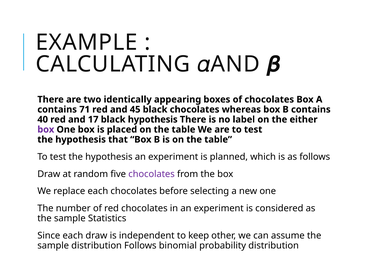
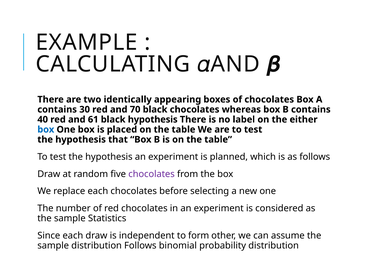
71: 71 -> 30
45: 45 -> 70
17: 17 -> 61
box at (46, 129) colour: purple -> blue
keep: keep -> form
